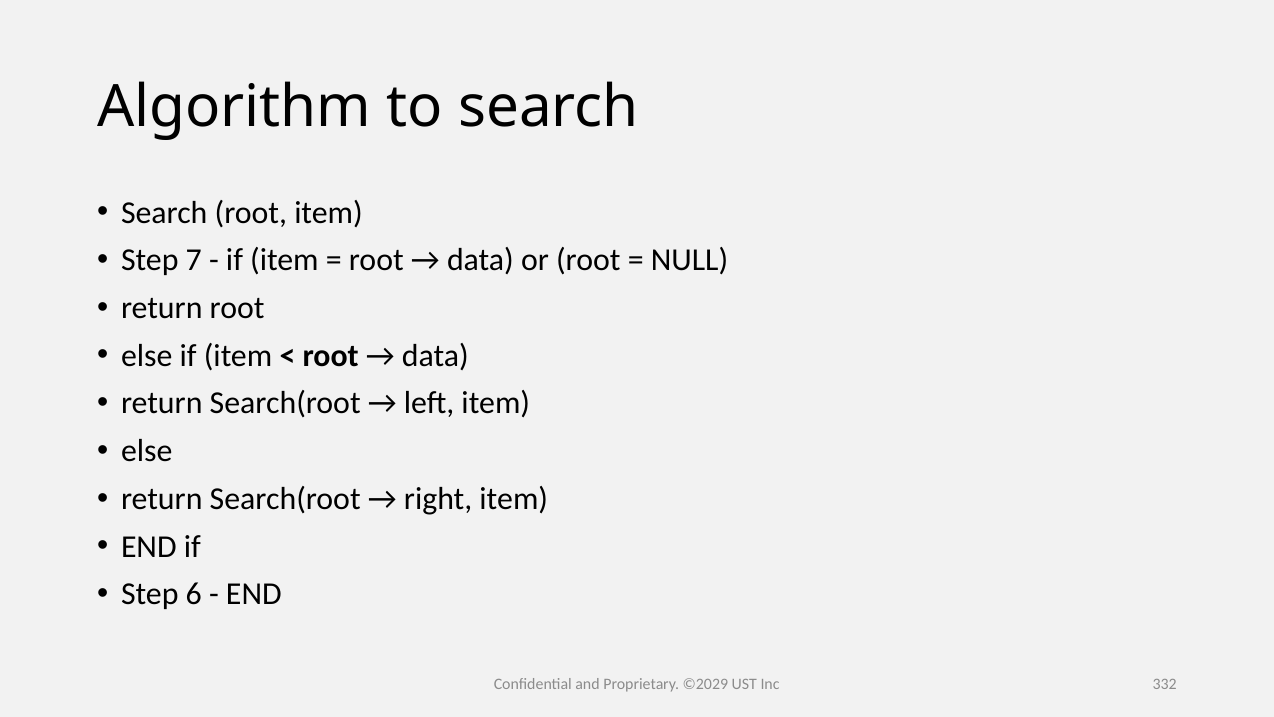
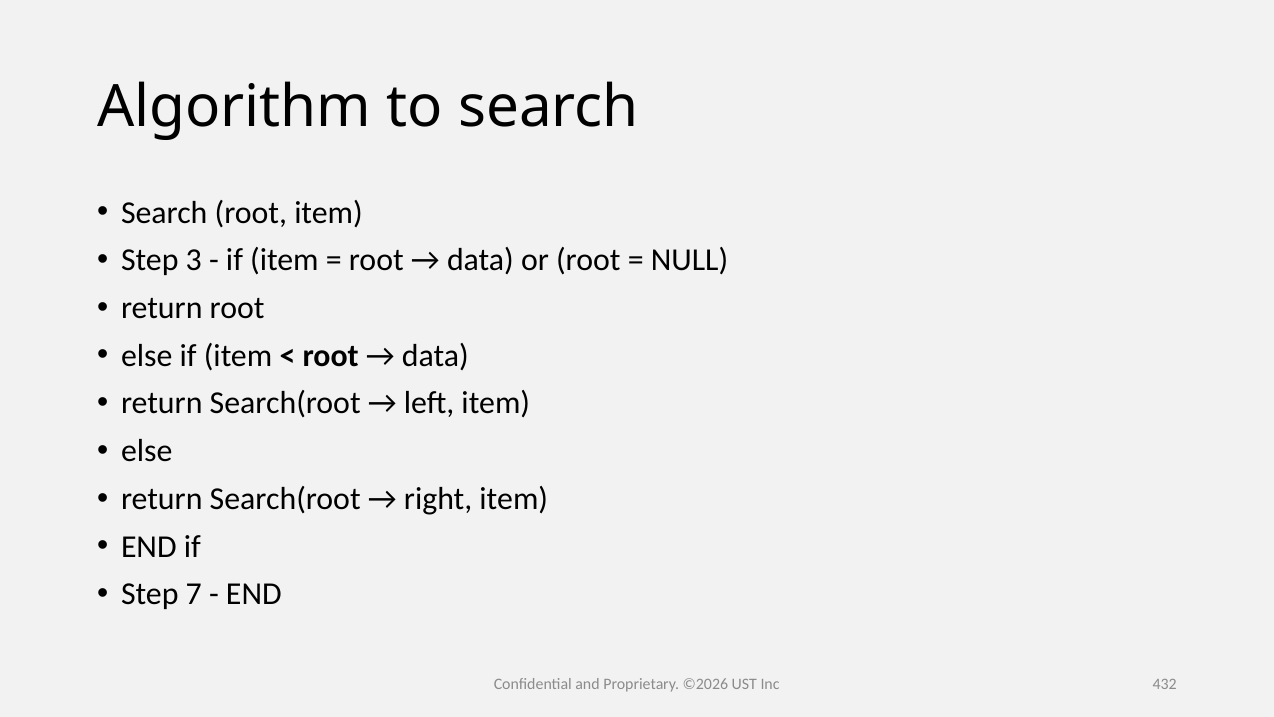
7: 7 -> 3
6: 6 -> 7
©2029: ©2029 -> ©2026
332: 332 -> 432
